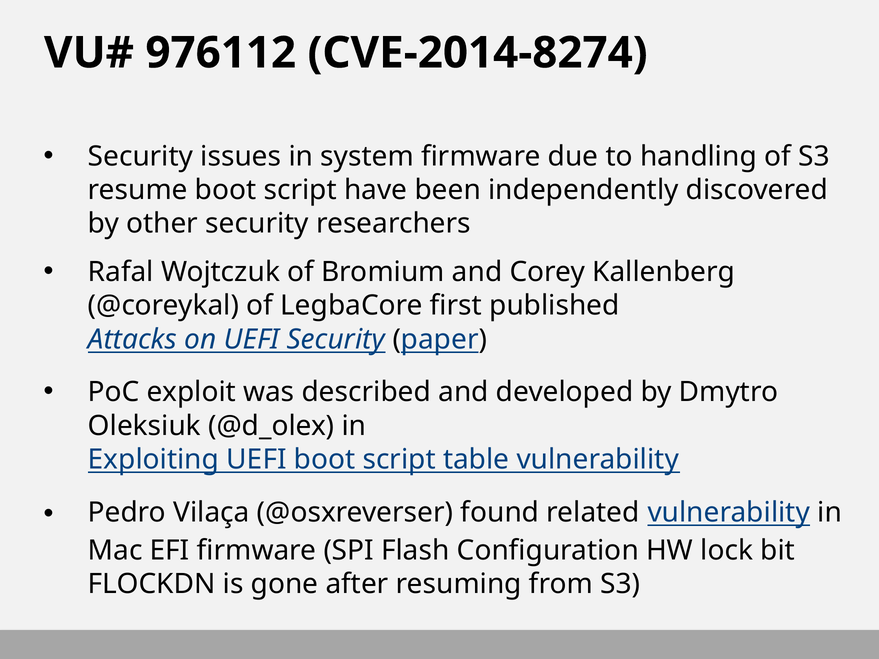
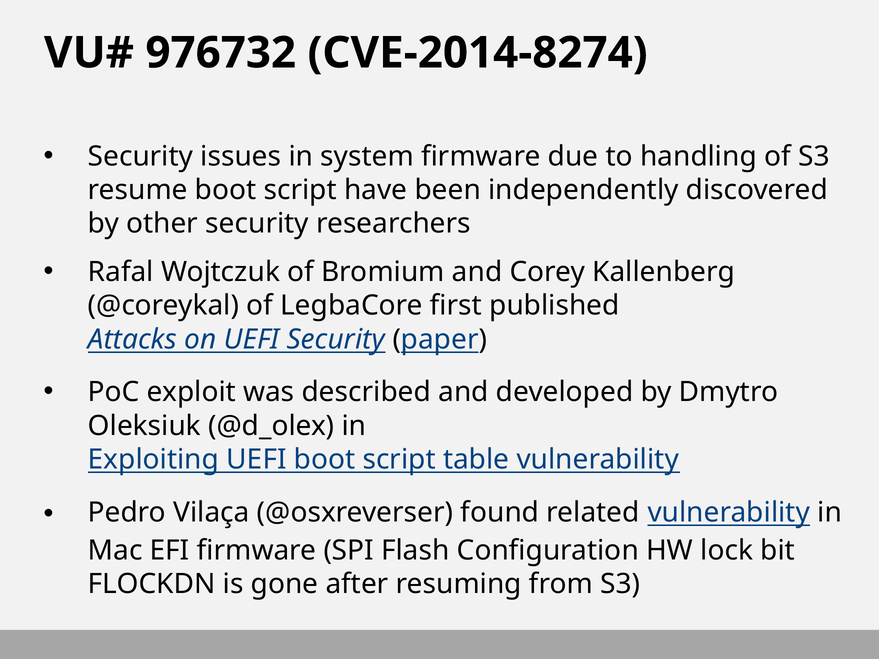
976112: 976112 -> 976732
